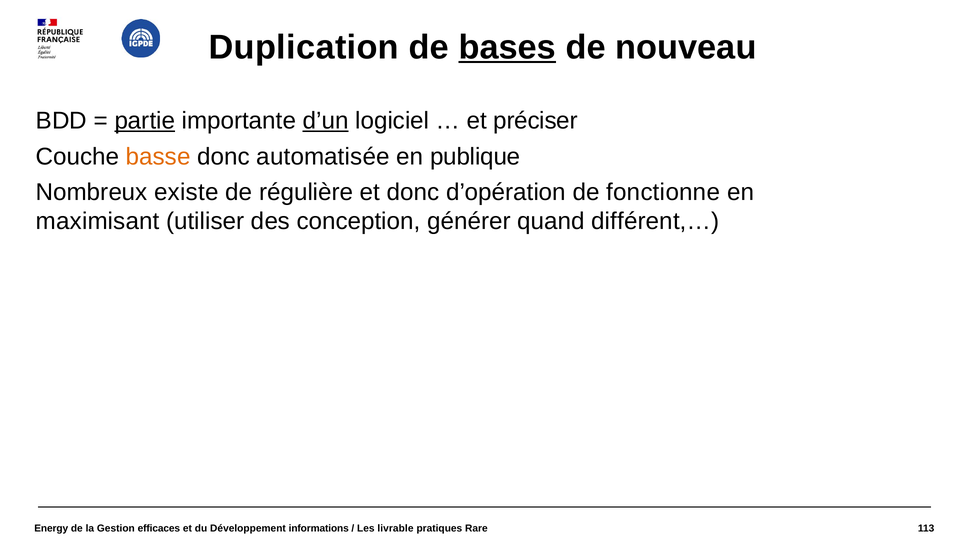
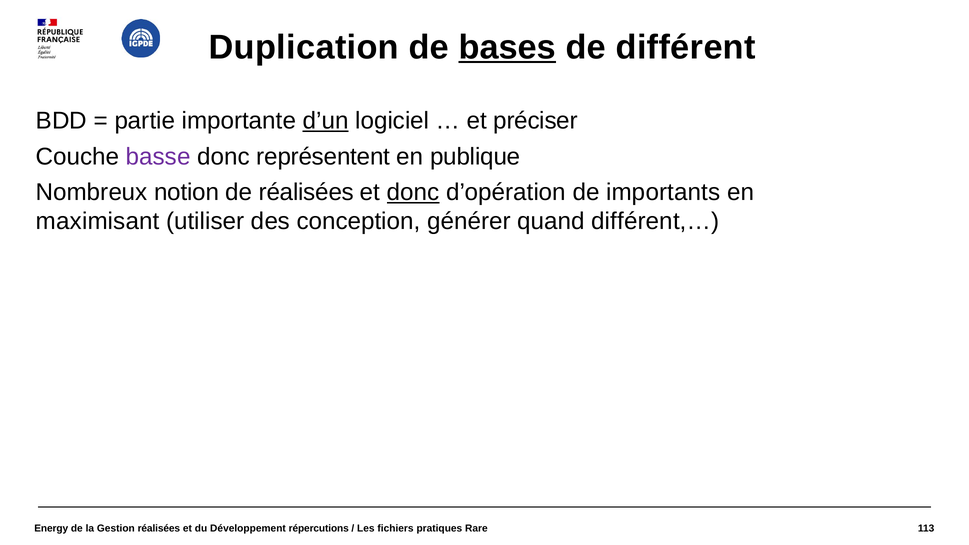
nouveau: nouveau -> différent
partie underline: present -> none
basse colour: orange -> purple
automatisée: automatisée -> représentent
existe: existe -> notion
de régulière: régulière -> réalisées
donc at (413, 192) underline: none -> present
fonctionne: fonctionne -> importants
Gestion efficaces: efficaces -> réalisées
informations: informations -> répercutions
livrable: livrable -> fichiers
